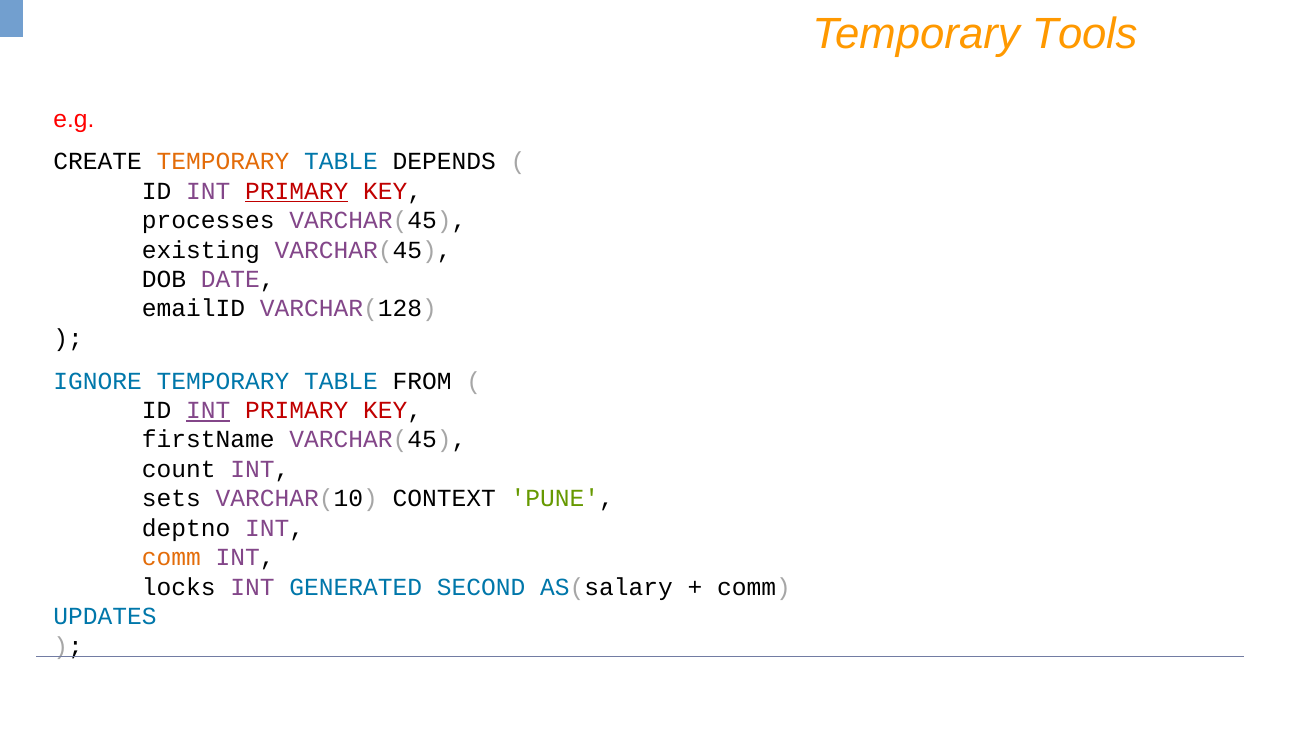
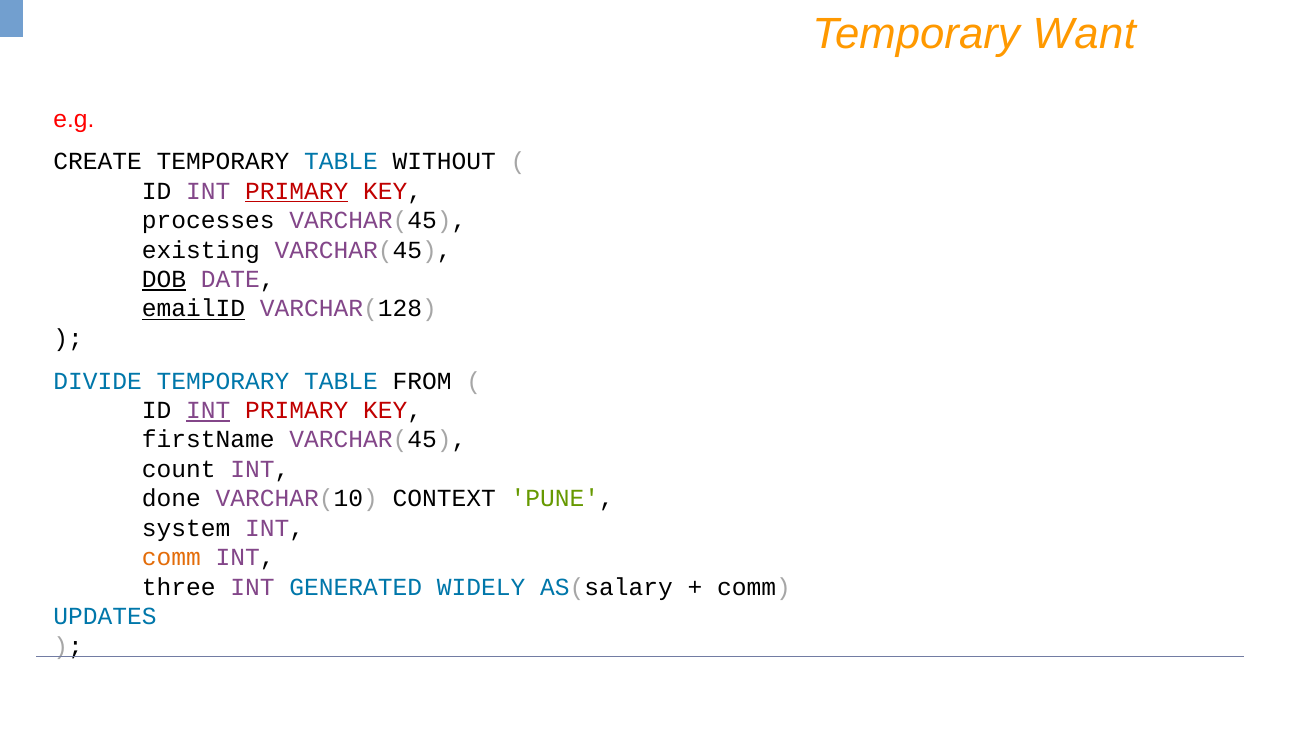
Tools: Tools -> Want
TEMPORARY at (223, 162) colour: orange -> black
DEPENDS: DEPENDS -> WITHOUT
DOB underline: none -> present
emailID underline: none -> present
IGNORE: IGNORE -> DIVIDE
sets: sets -> done
deptno: deptno -> system
locks: locks -> three
SECOND: SECOND -> WIDELY
